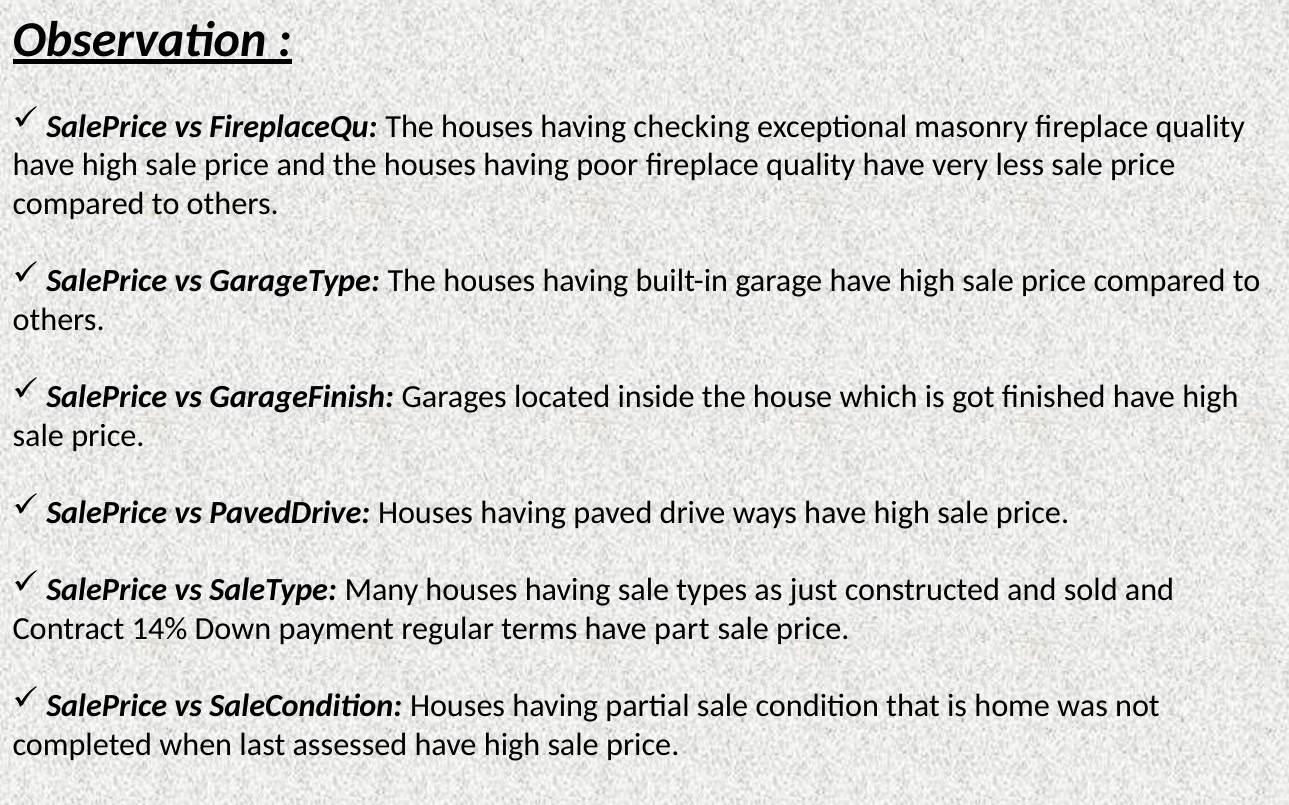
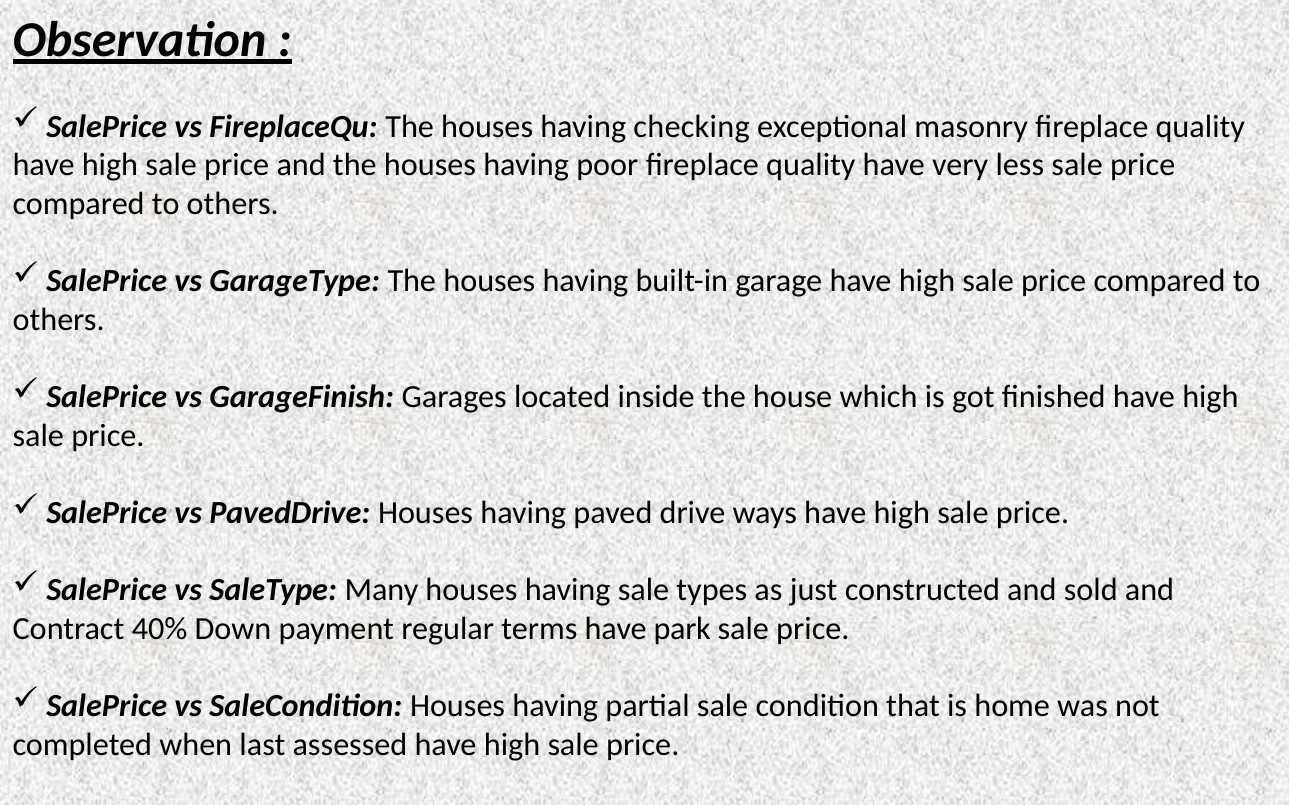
14%: 14% -> 40%
part: part -> park
